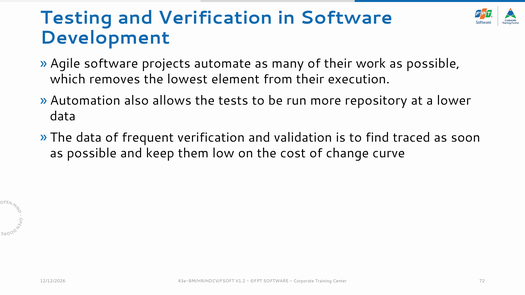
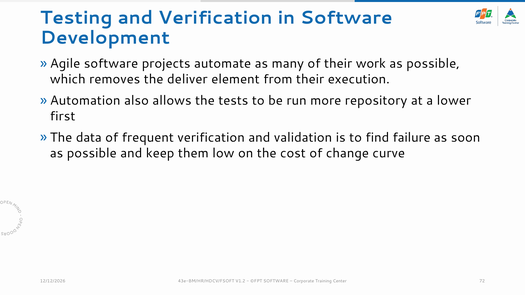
lowest: lowest -> deliver
data at (63, 116): data -> first
traced: traced -> failure
